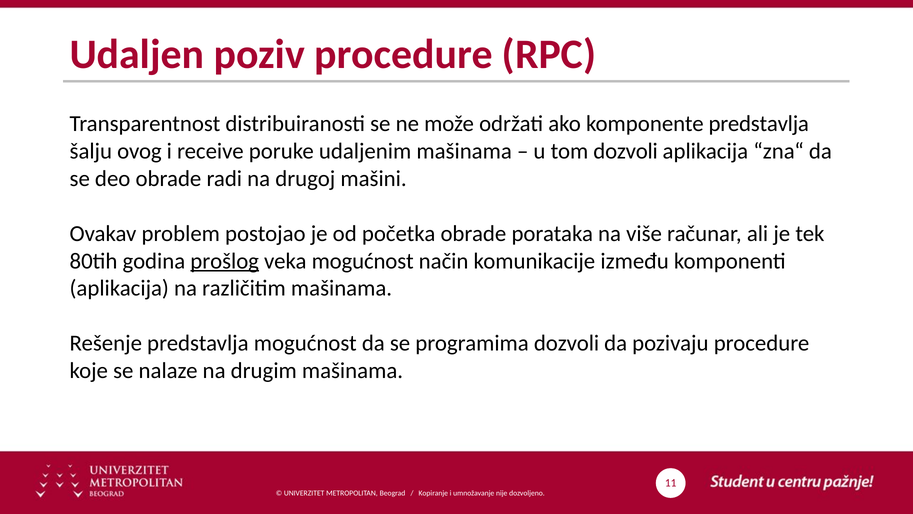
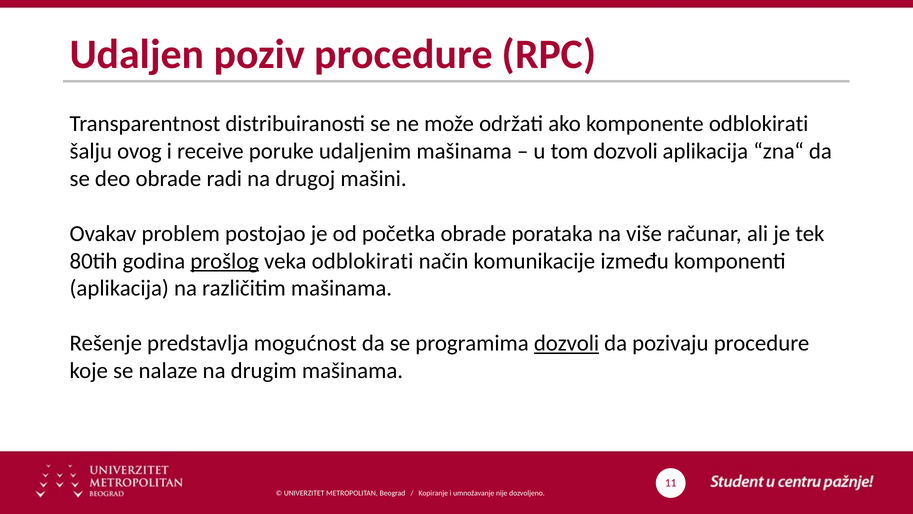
komponente predstavlja: predstavlja -> odblokirati
veka mogućnost: mogućnost -> odblokirati
dozvoli at (567, 343) underline: none -> present
